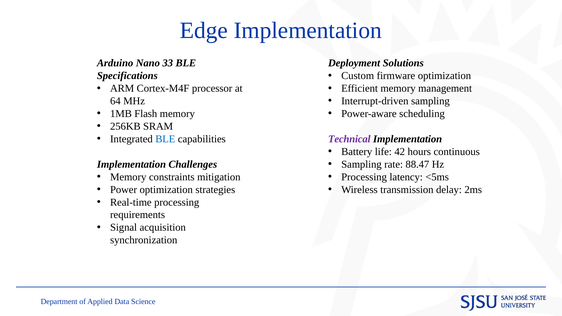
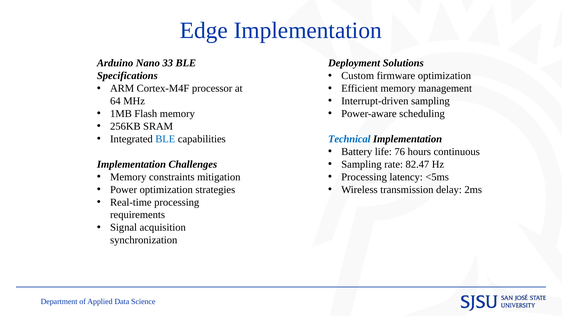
Technical colour: purple -> blue
42: 42 -> 76
88.47: 88.47 -> 82.47
